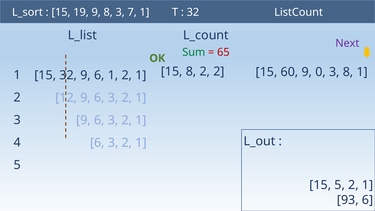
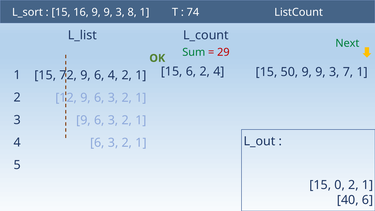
19: 19 -> 16
8 at (108, 12): 8 -> 9
7: 7 -> 8
32 at (193, 12): 32 -> 74
Next colour: purple -> green
65: 65 -> 29
15 8: 8 -> 6
2 2: 2 -> 4
60: 60 -> 50
0 at (321, 72): 0 -> 9
3 8: 8 -> 7
15 32: 32 -> 72
6 1: 1 -> 4
15 5: 5 -> 0
93: 93 -> 40
